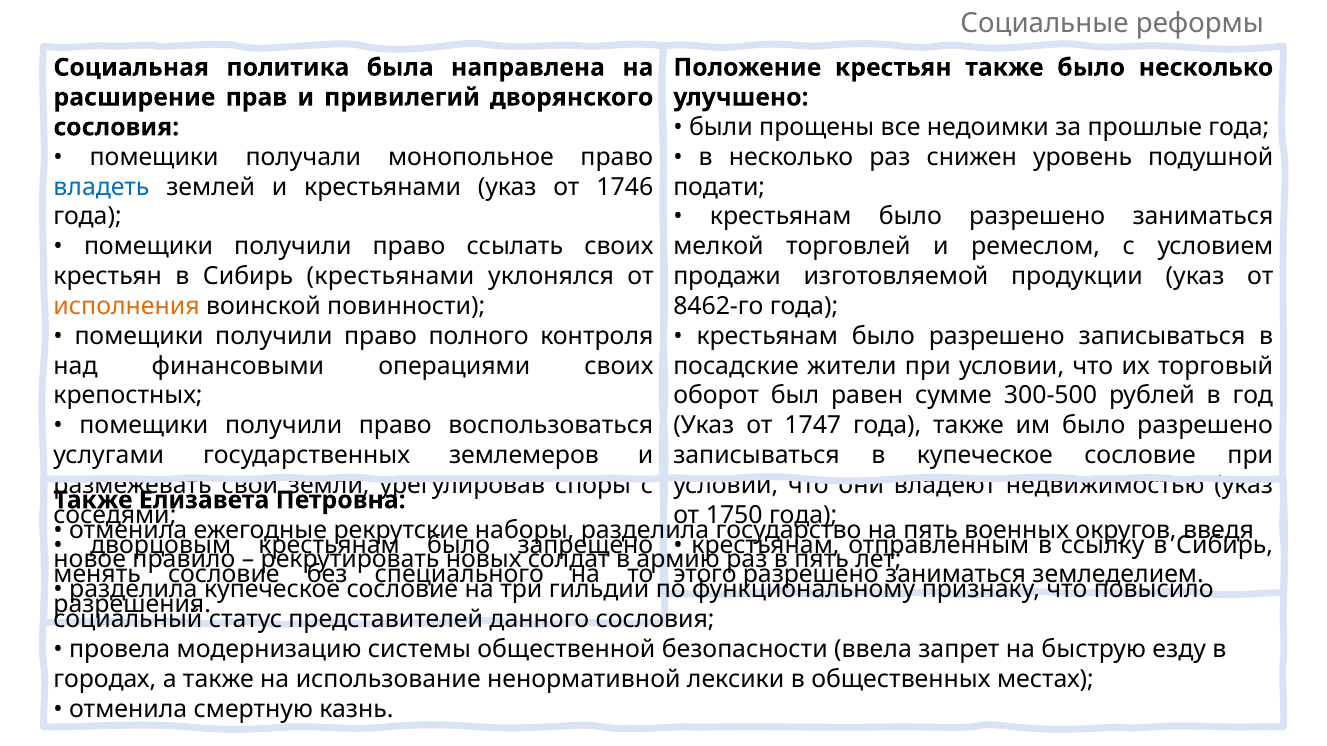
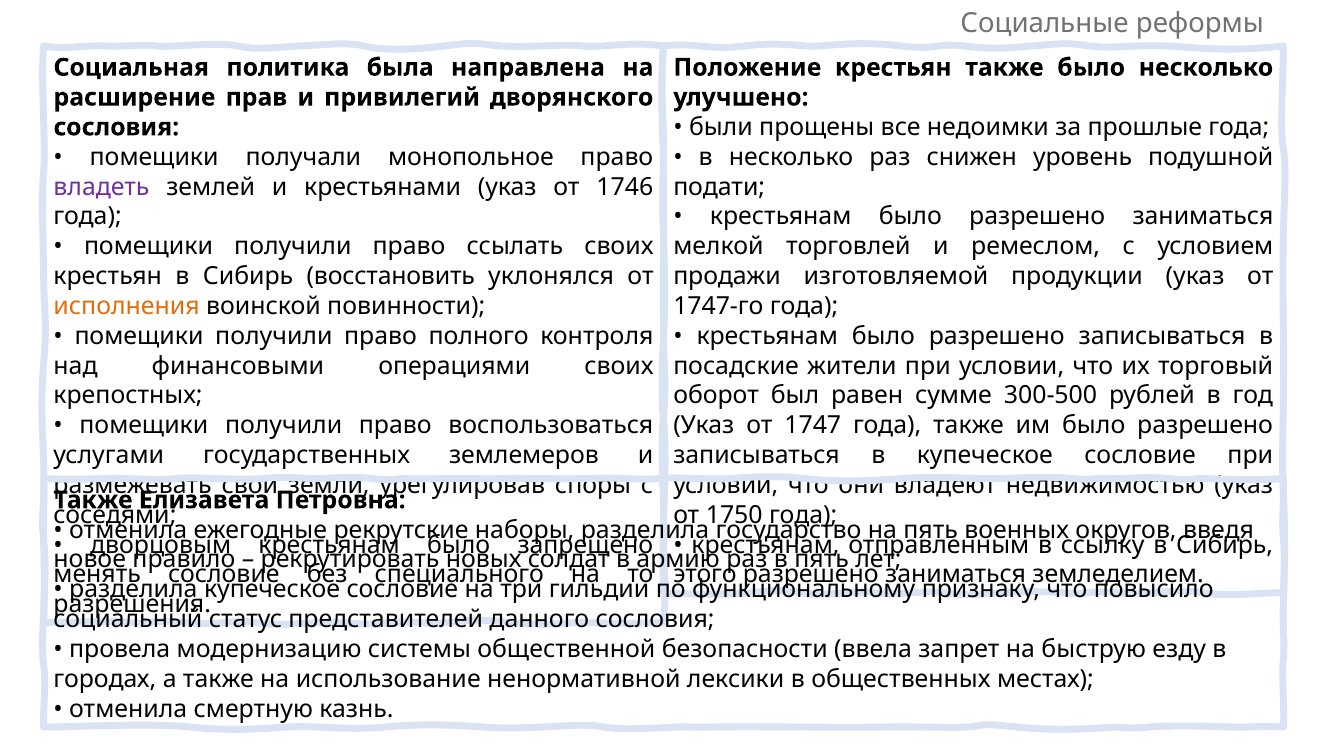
владеть colour: blue -> purple
Сибирь крестьянами: крестьянами -> восстановить
8462-го: 8462-го -> 1747-го
